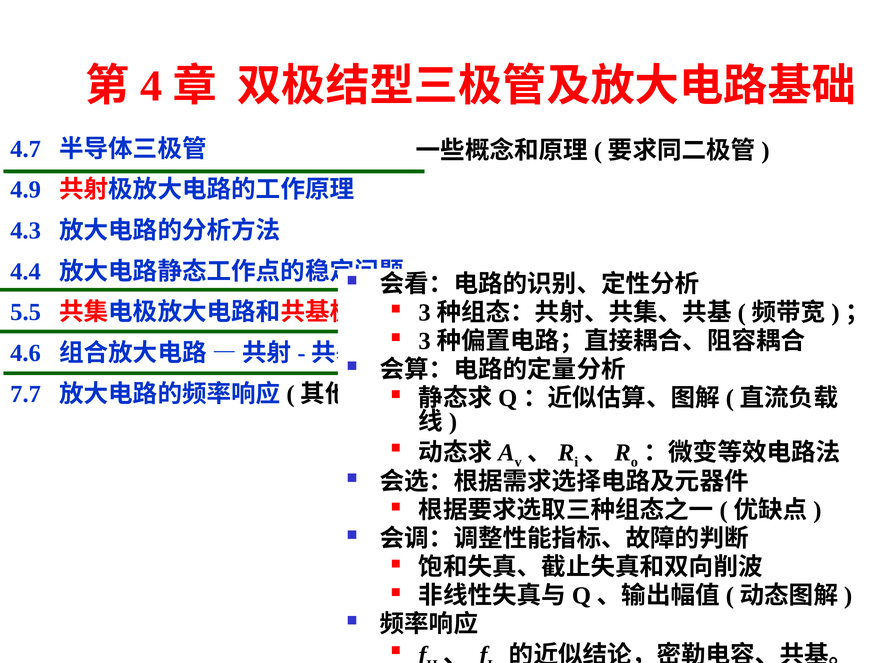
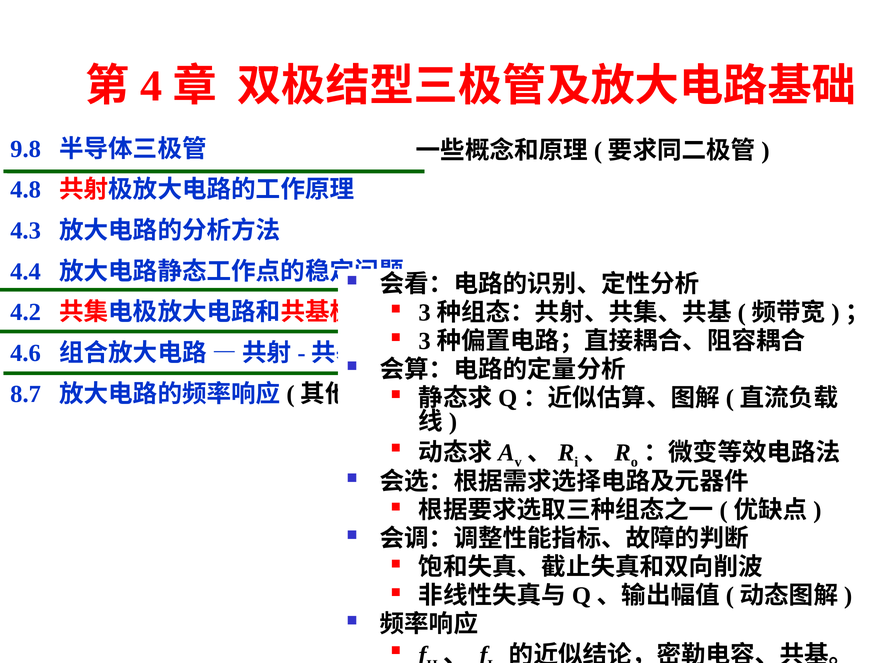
4.7: 4.7 -> 9.8
4.9: 4.9 -> 4.8
5.5: 5.5 -> 4.2
7.7: 7.7 -> 8.7
